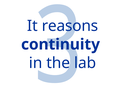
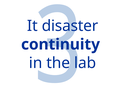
reasons: reasons -> disaster
